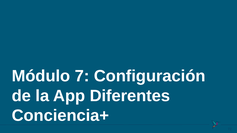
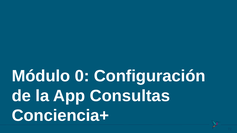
7: 7 -> 0
Diferentes: Diferentes -> Consultas
